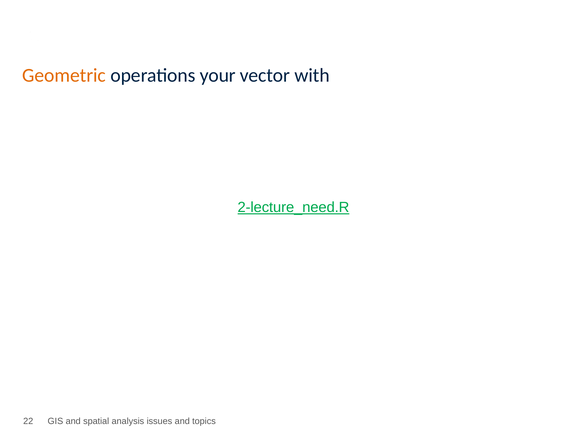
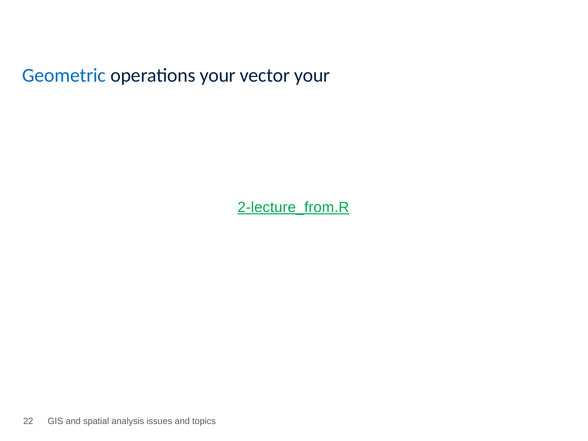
Geometric colour: orange -> blue
vector with: with -> your
2-lecture_need.R: 2-lecture_need.R -> 2-lecture_from.R
